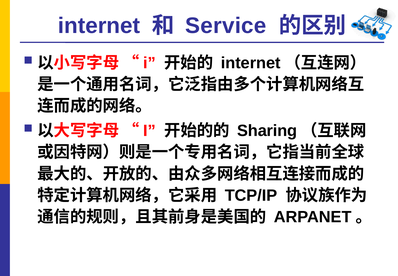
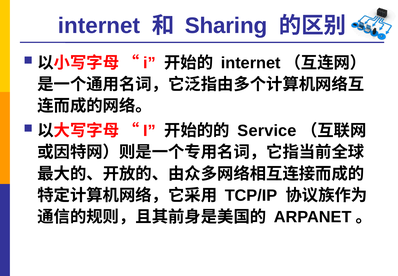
Service: Service -> Sharing
Sharing: Sharing -> Service
